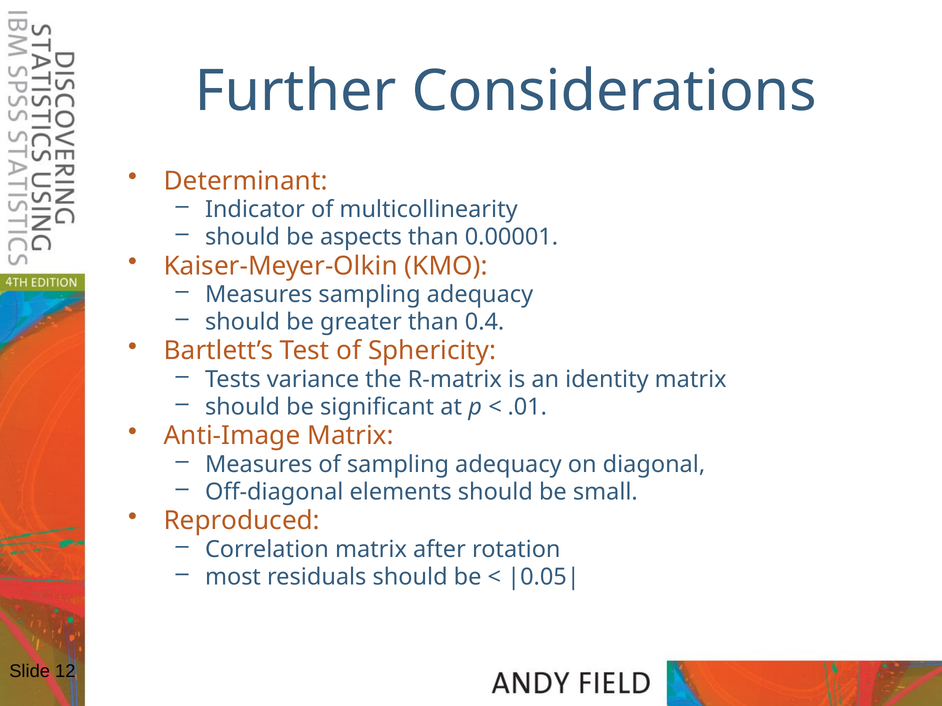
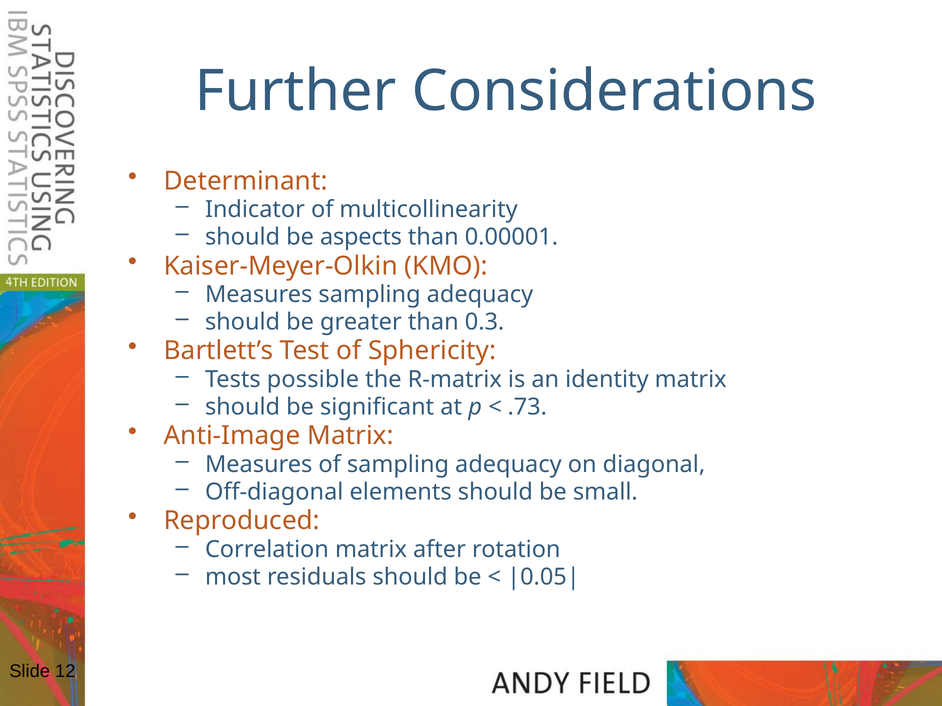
0.4: 0.4 -> 0.3
variance: variance -> possible
.01: .01 -> .73
